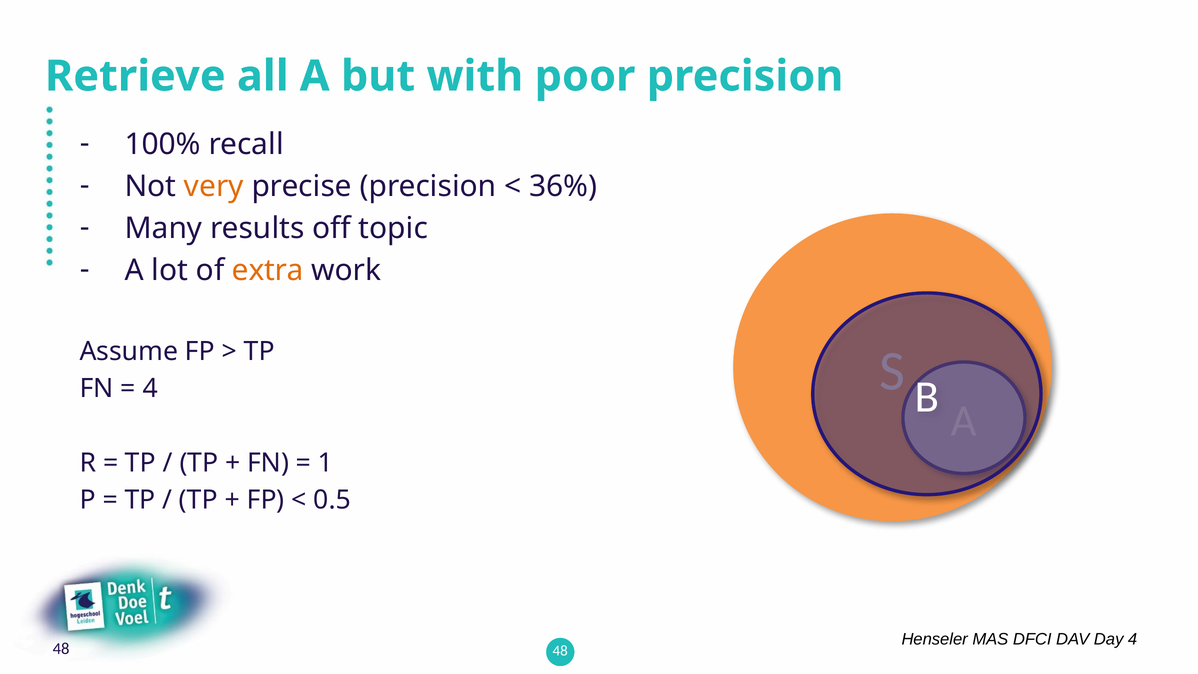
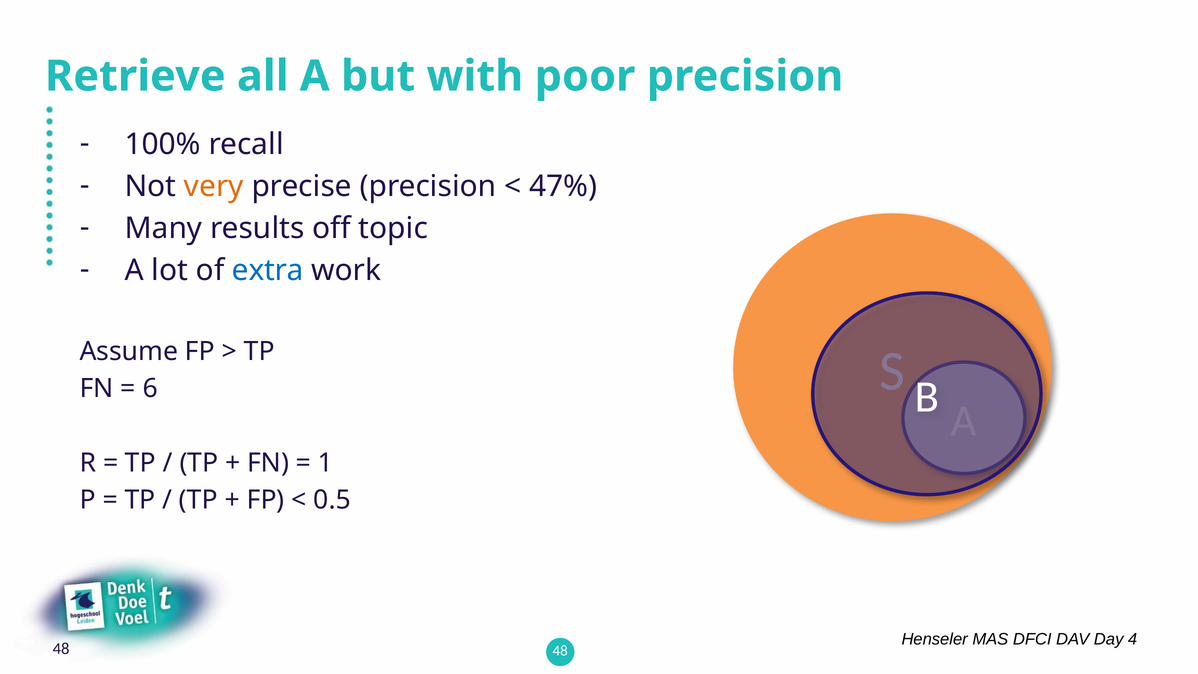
36%: 36% -> 47%
extra colour: orange -> blue
4 at (150, 388): 4 -> 6
